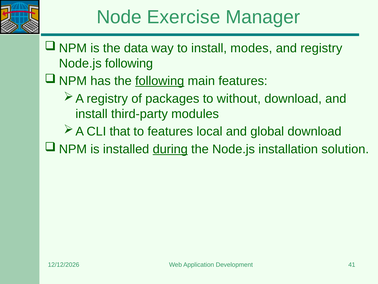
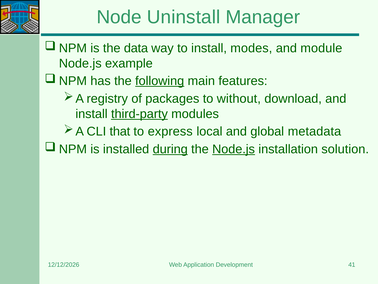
Exercise: Exercise -> Uninstall
and registry: registry -> module
Node.js following: following -> example
third-party underline: none -> present
to features: features -> express
global download: download -> metadata
Node.js at (234, 149) underline: none -> present
